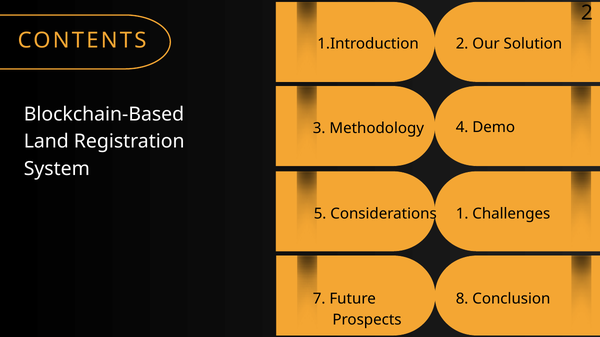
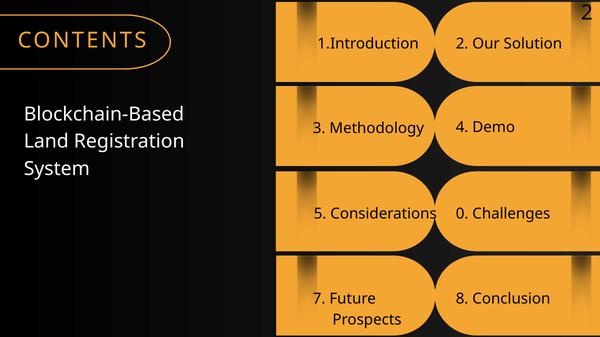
1: 1 -> 0
